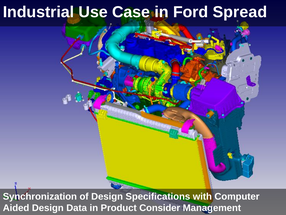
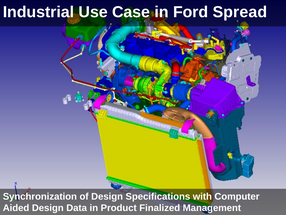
Consider: Consider -> Finalized
